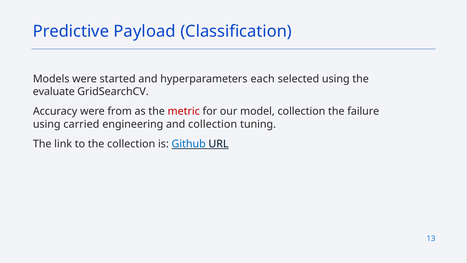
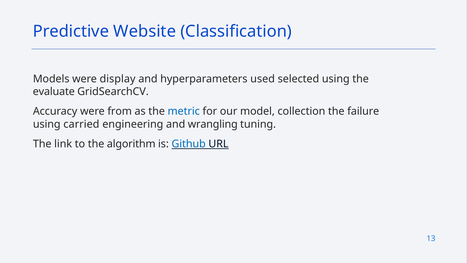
Payload: Payload -> Website
started: started -> display
each: each -> used
metric colour: red -> blue
and collection: collection -> wrangling
the collection: collection -> algorithm
